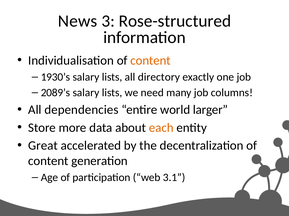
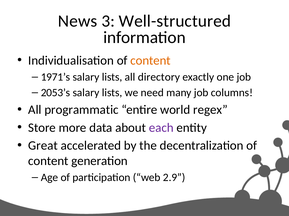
Rose-structured: Rose-structured -> Well-structured
1930’s: 1930’s -> 1971’s
2089’s: 2089’s -> 2053’s
dependencies: dependencies -> programmatic
larger: larger -> regex
each colour: orange -> purple
3.1: 3.1 -> 2.9
